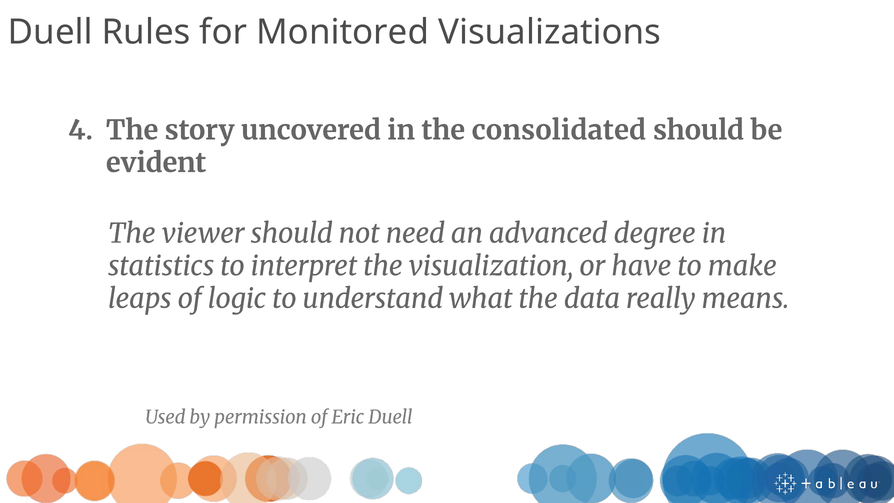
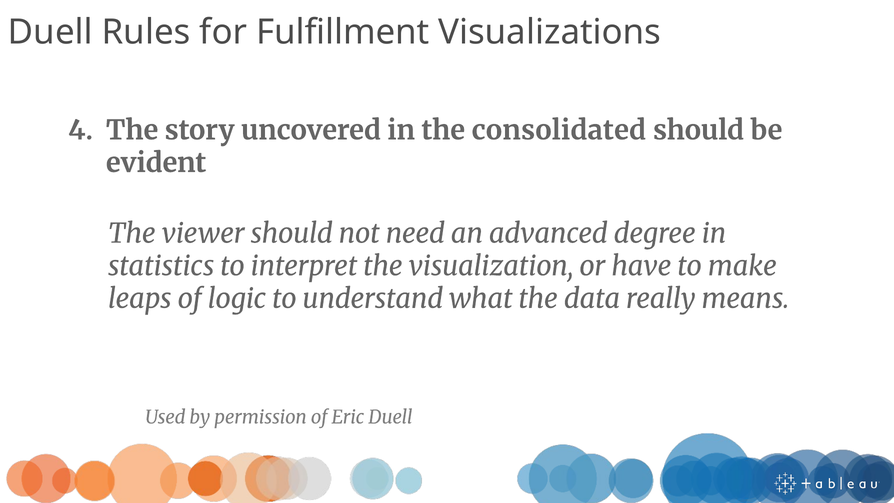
Monitored: Monitored -> Fulfillment
